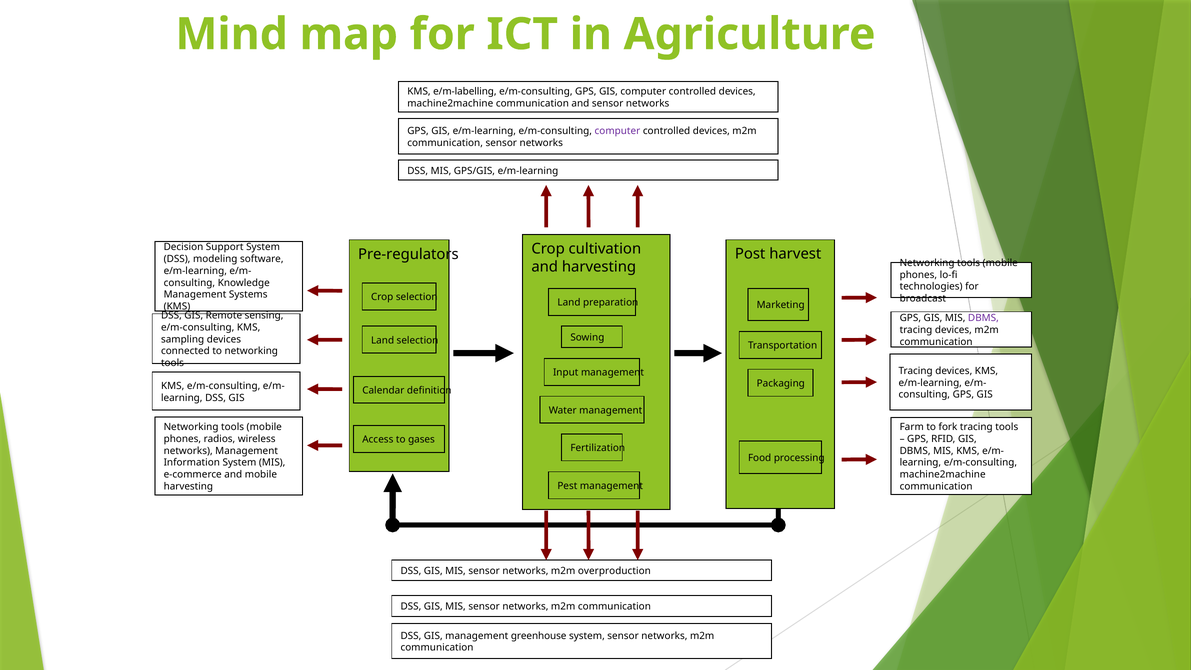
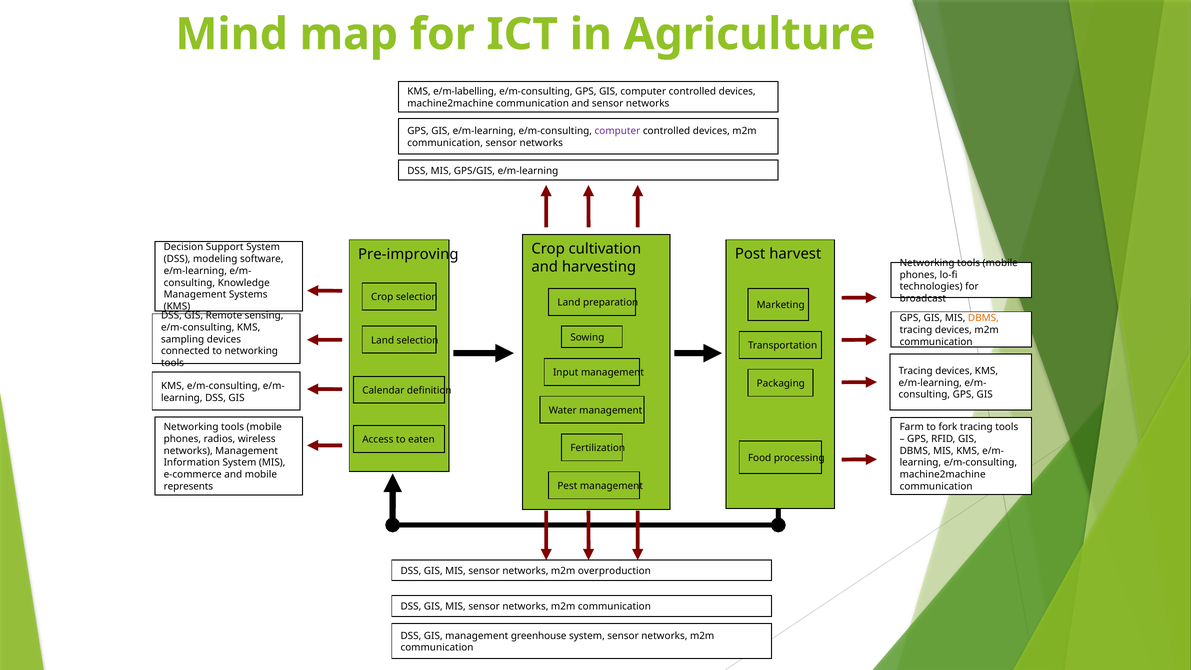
Pre-regulators: Pre-regulators -> Pre-improving
DBMS at (983, 318) colour: purple -> orange
gases: gases -> eaten
harvesting at (188, 486): harvesting -> represents
